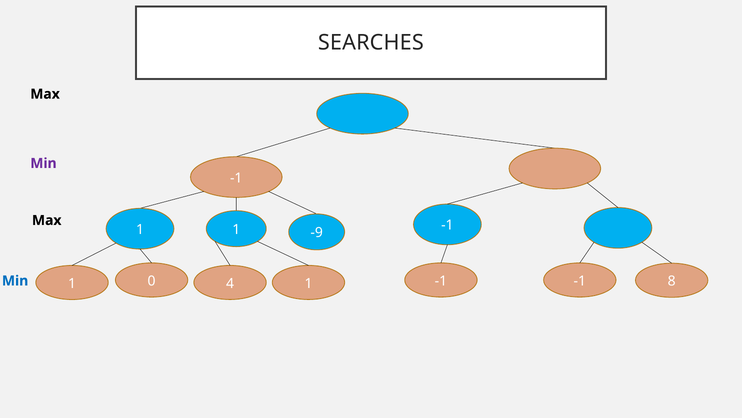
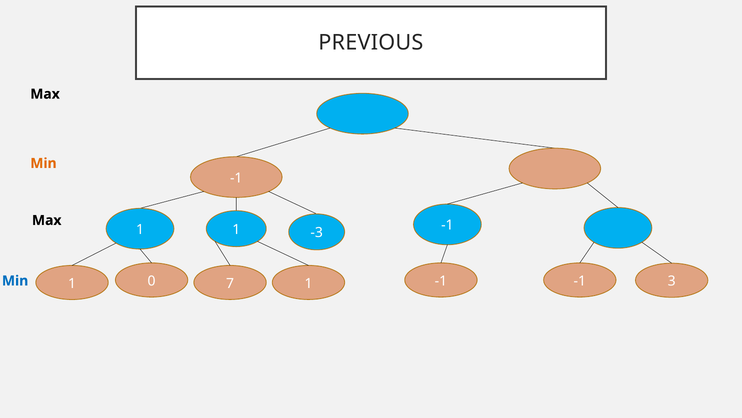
SEARCHES: SEARCHES -> PREVIOUS
Min at (43, 163) colour: purple -> orange
-9: -9 -> -3
8: 8 -> 3
4: 4 -> 7
